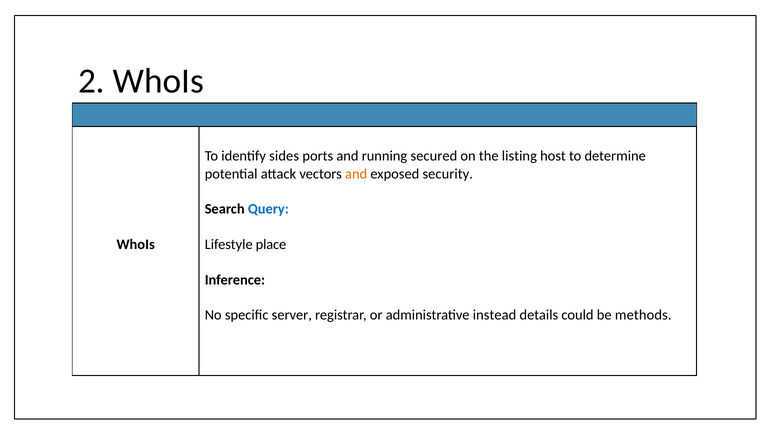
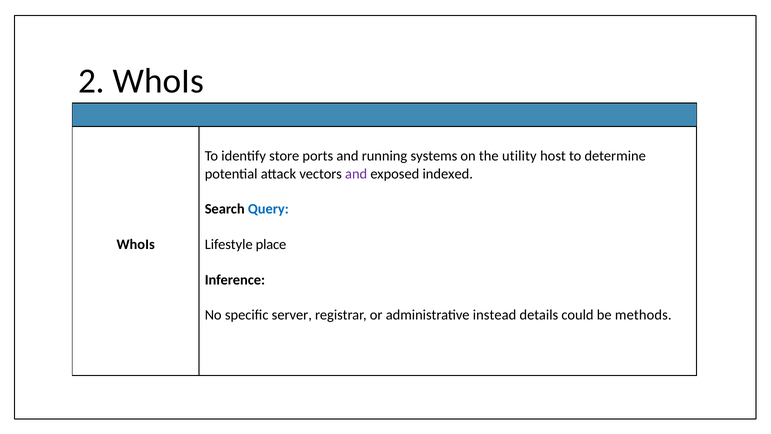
sides: sides -> store
secured: secured -> systems
listing: listing -> utility
and at (356, 174) colour: orange -> purple
security: security -> indexed
